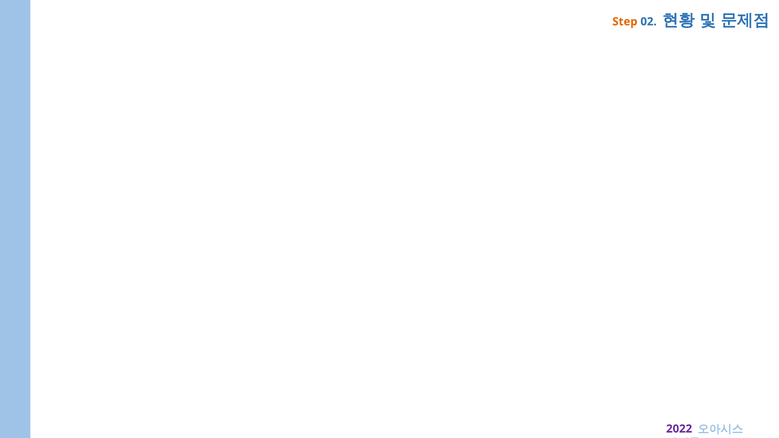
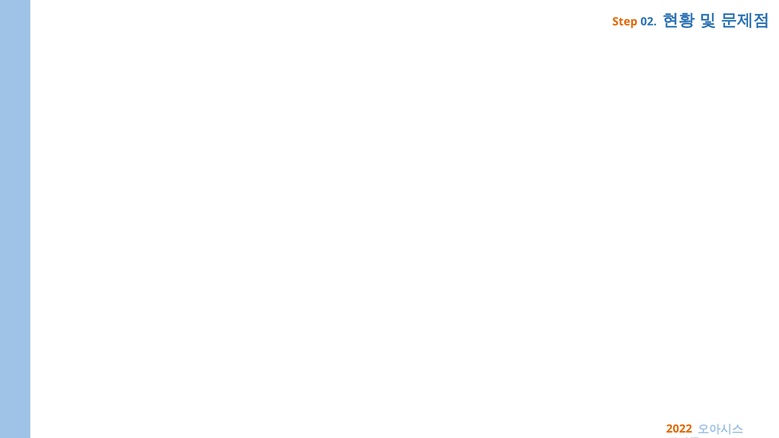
2022 colour: purple -> orange
